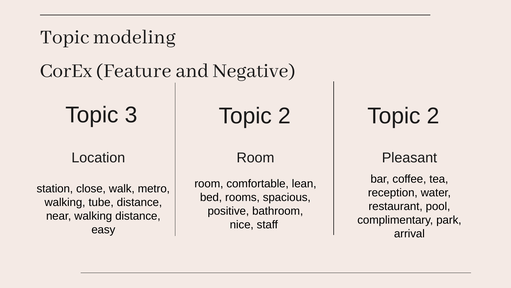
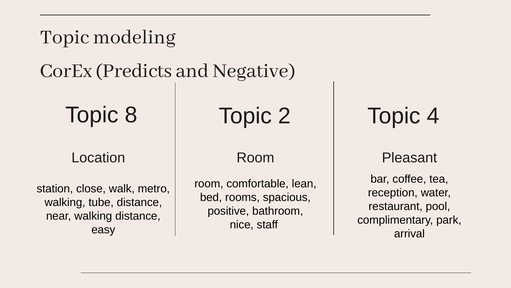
Feature: Feature -> Predicts
3: 3 -> 8
2 Topic 2: 2 -> 4
